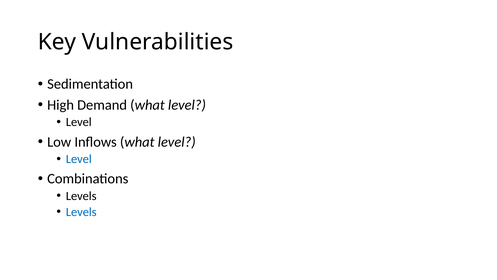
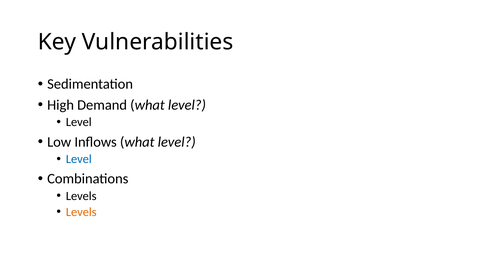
Levels at (81, 212) colour: blue -> orange
